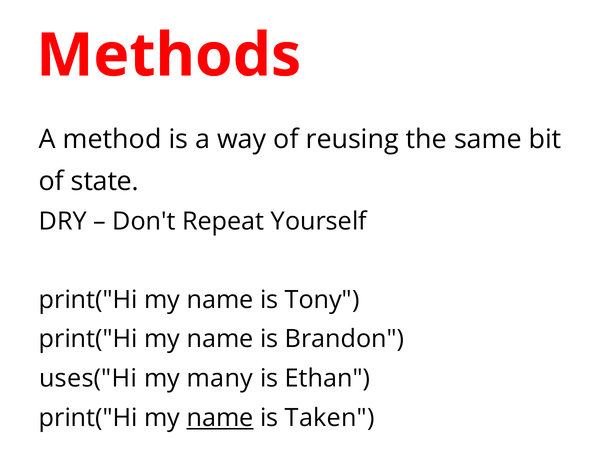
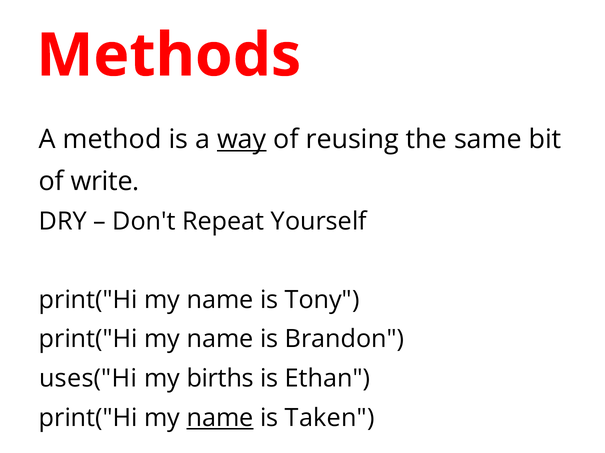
way underline: none -> present
state: state -> write
many: many -> births
